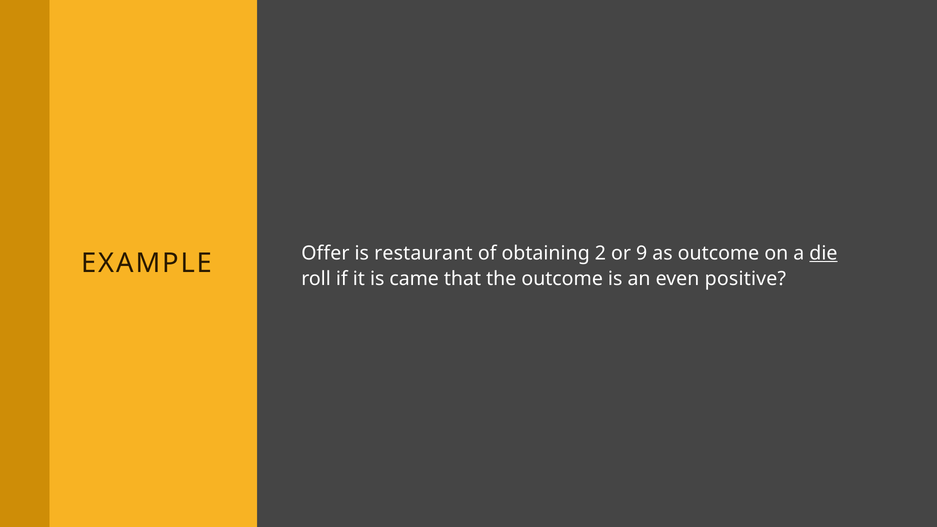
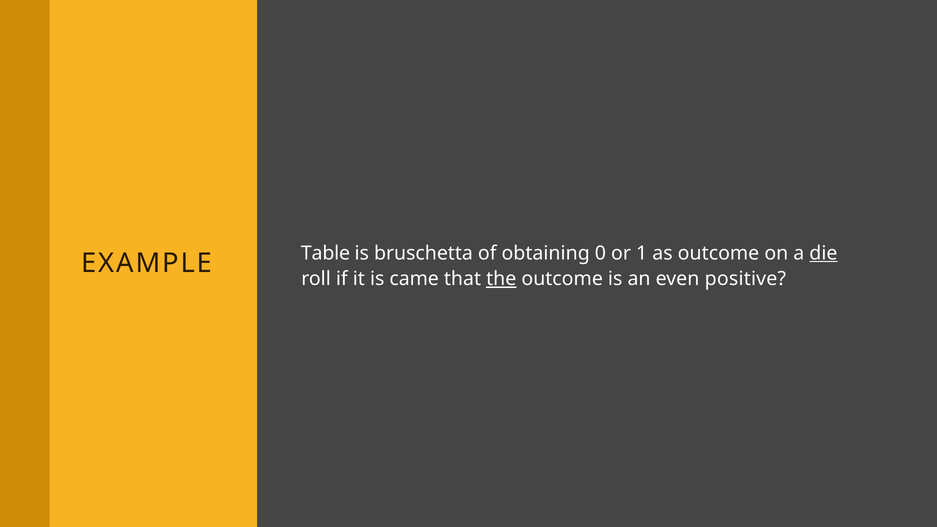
Offer: Offer -> Table
restaurant: restaurant -> bruschetta
2: 2 -> 0
9: 9 -> 1
the underline: none -> present
